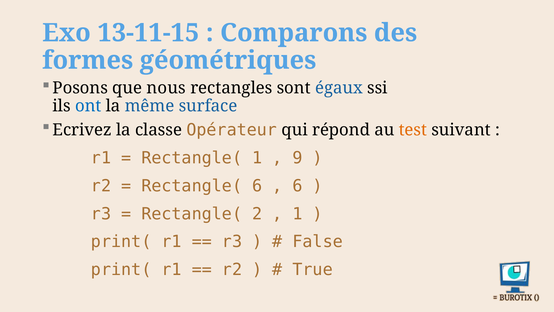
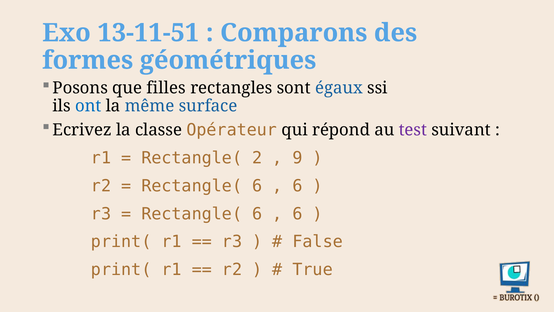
13-11-15: 13-11-15 -> 13-11-51
nous: nous -> filles
test colour: orange -> purple
Rectangle( 1: 1 -> 2
2 at (257, 214): 2 -> 6
1 at (297, 214): 1 -> 6
